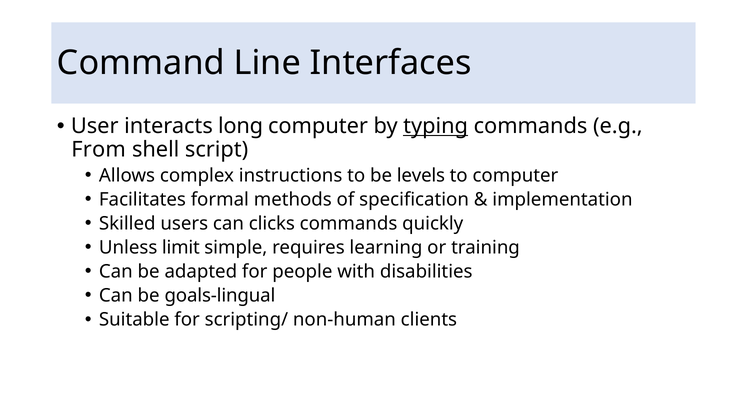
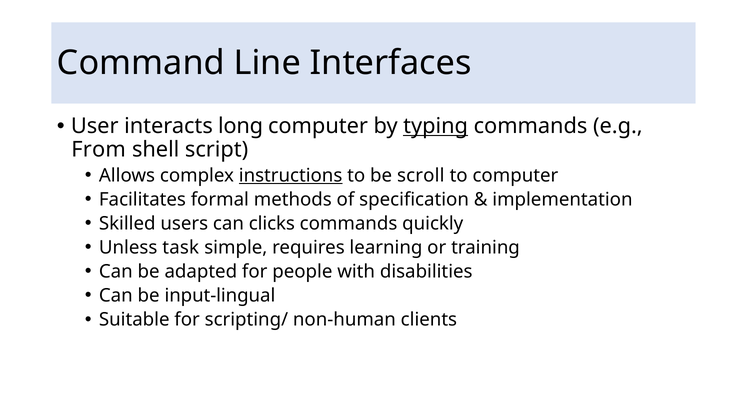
instructions underline: none -> present
levels: levels -> scroll
limit: limit -> task
goals-lingual: goals-lingual -> input-lingual
